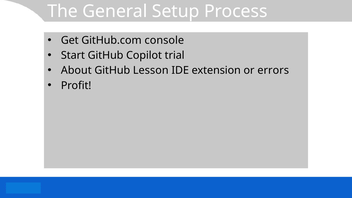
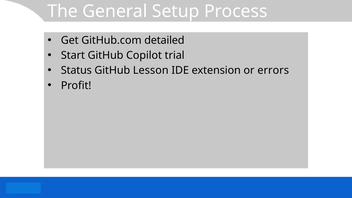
console: console -> detailed
About: About -> Status
